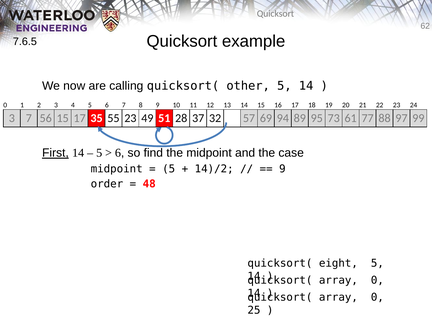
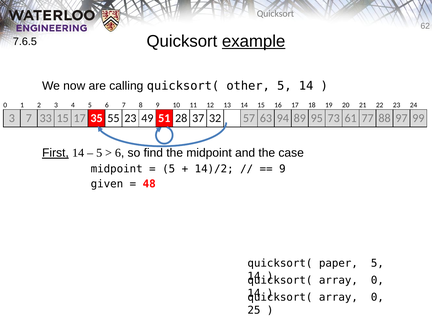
example underline: none -> present
56: 56 -> 33
69: 69 -> 63
order: order -> given
eight: eight -> paper
